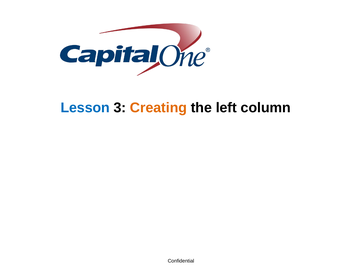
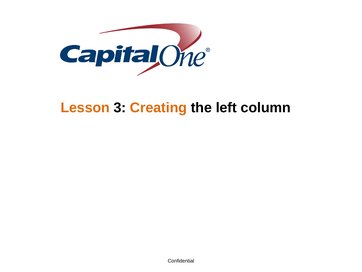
Lesson colour: blue -> orange
